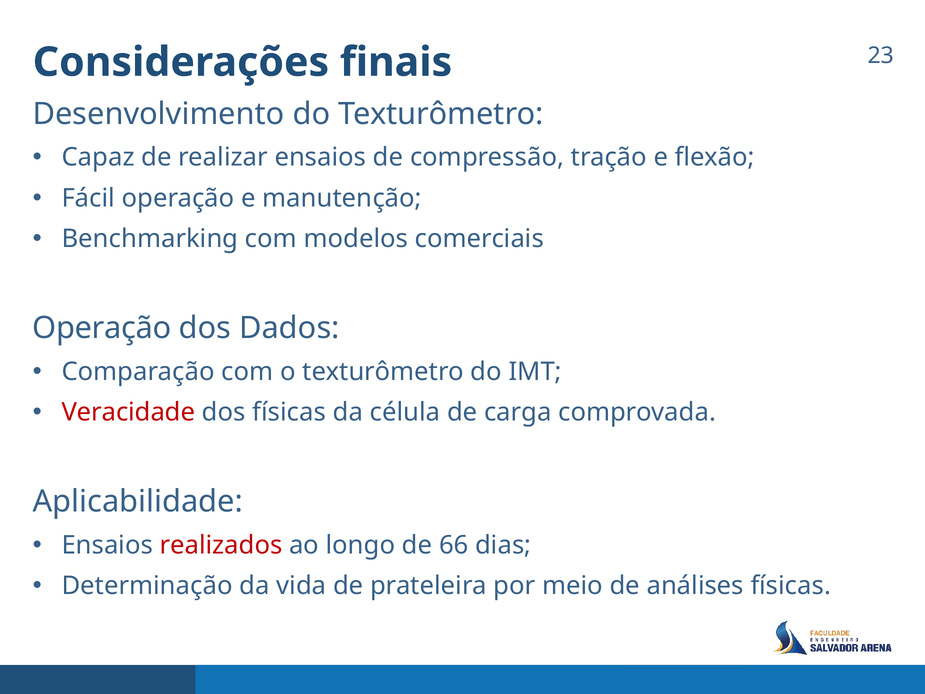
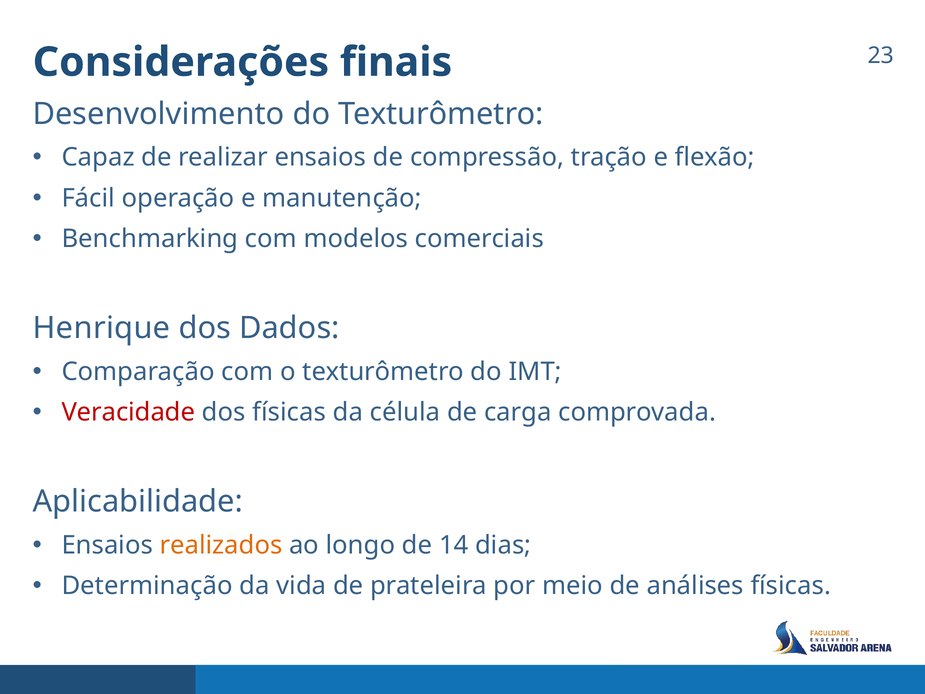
Operação at (102, 328): Operação -> Henrique
realizados colour: red -> orange
66: 66 -> 14
